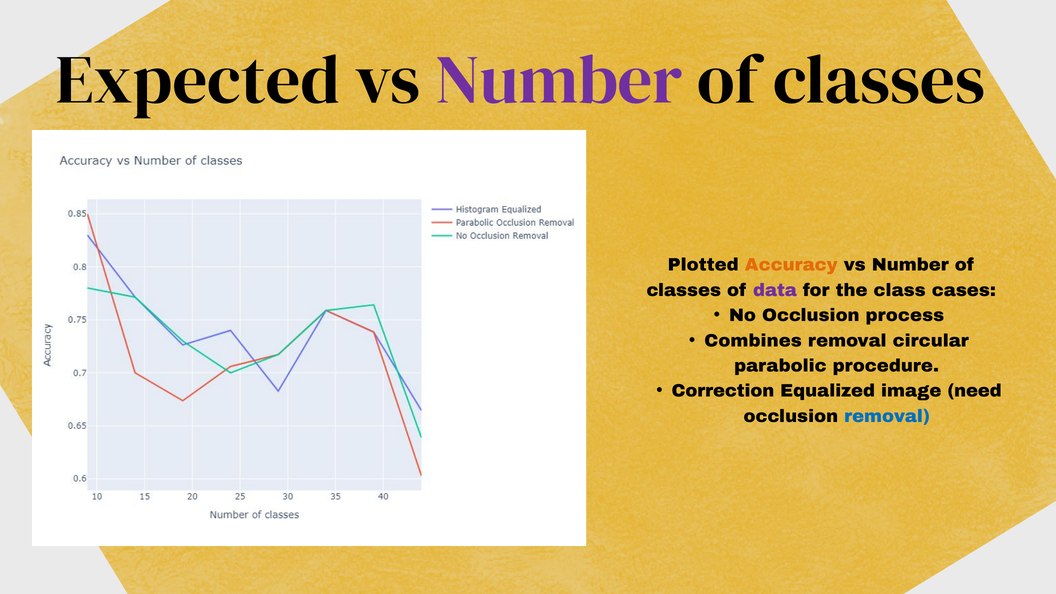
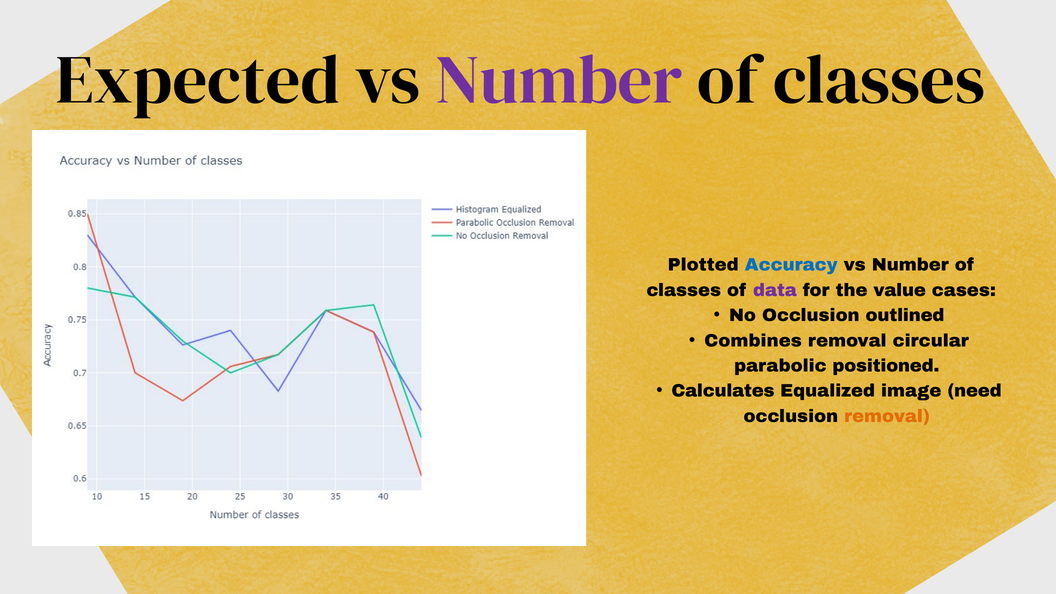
Accuracy colour: orange -> blue
class: class -> value
process: process -> outlined
procedure: procedure -> positioned
Correction: Correction -> Calculates
removal at (887, 416) colour: blue -> orange
